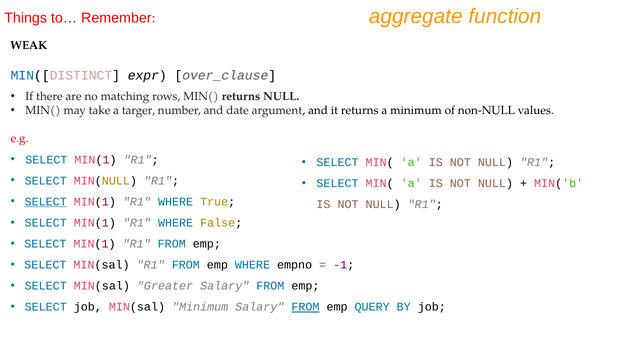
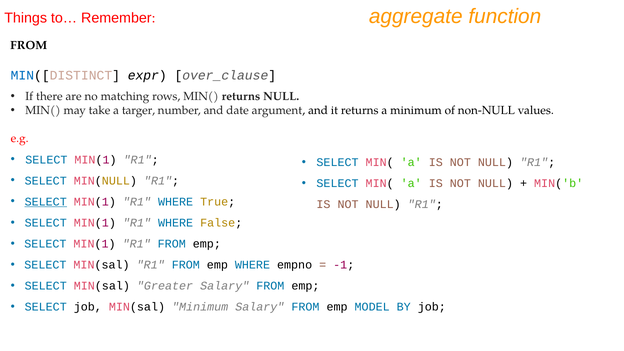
WEAK at (29, 46): WEAK -> FROM
FROM at (305, 307) underline: present -> none
QUERY: QUERY -> MODEL
